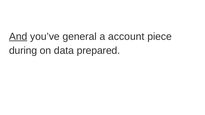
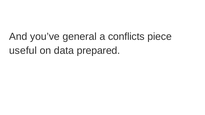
And underline: present -> none
account: account -> conflicts
during: during -> useful
